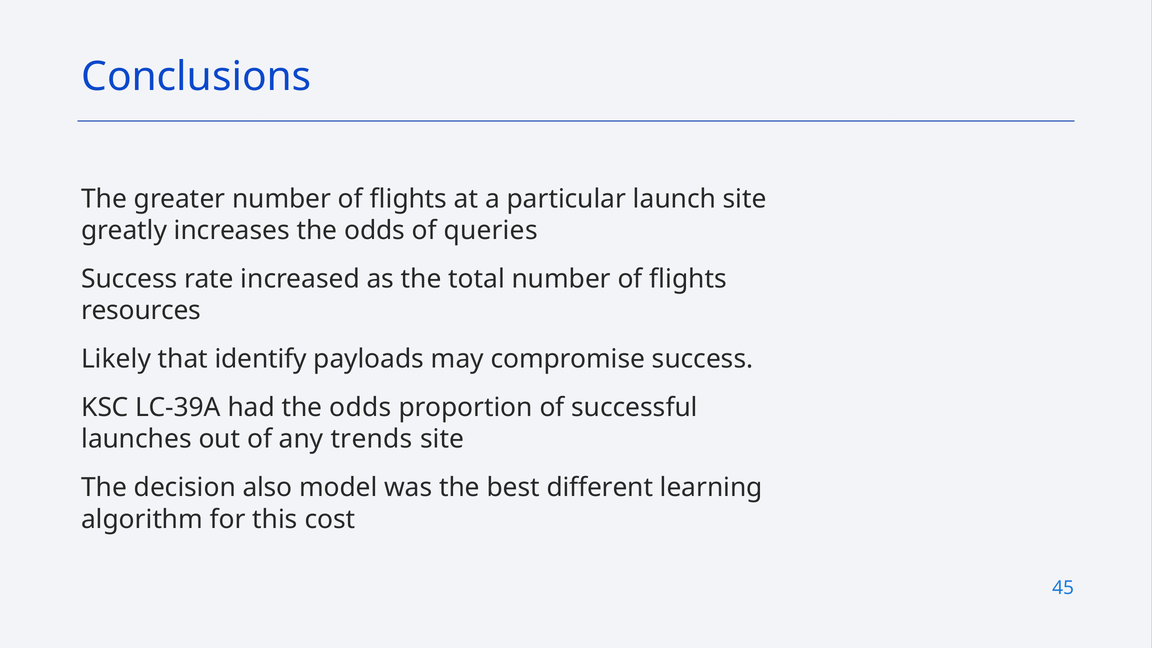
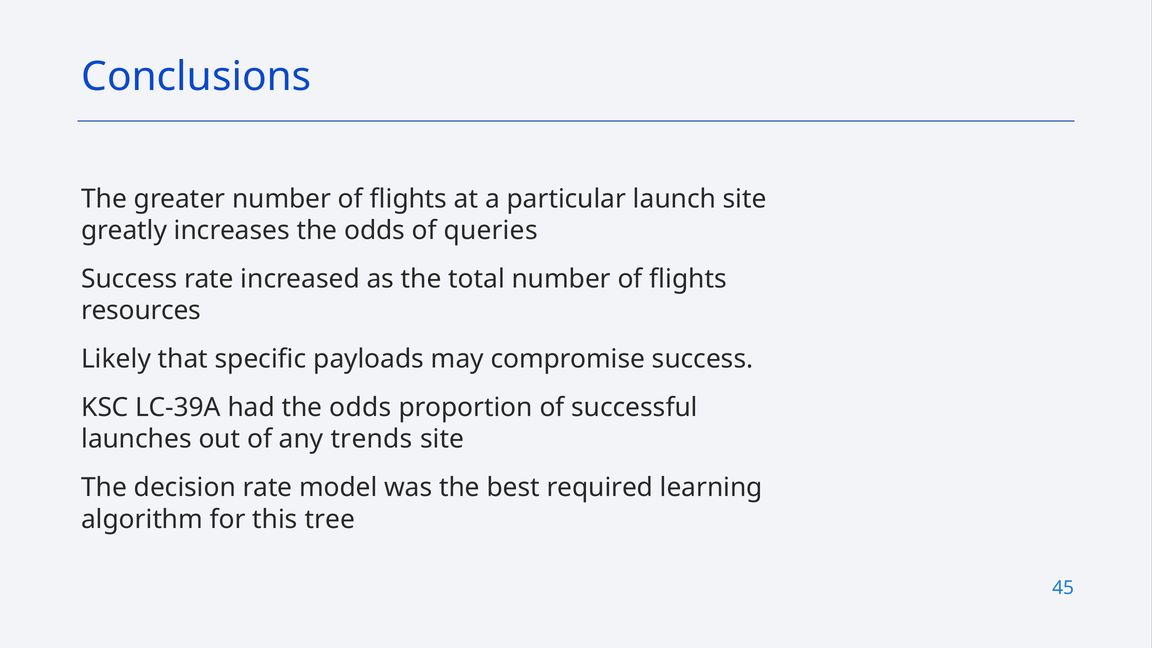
identify: identify -> specific
decision also: also -> rate
different: different -> required
cost: cost -> tree
